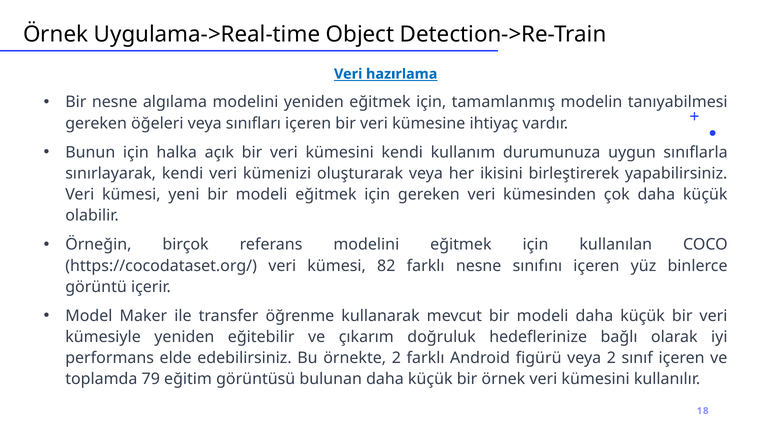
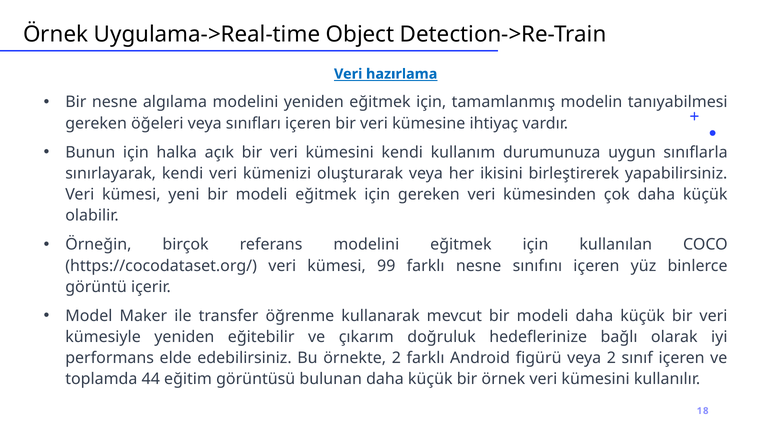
82: 82 -> 99
79: 79 -> 44
